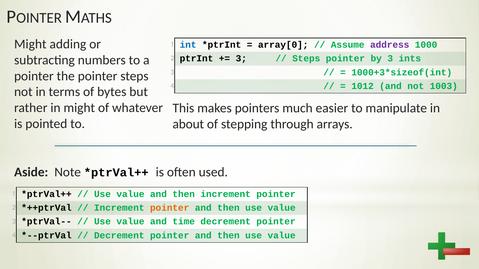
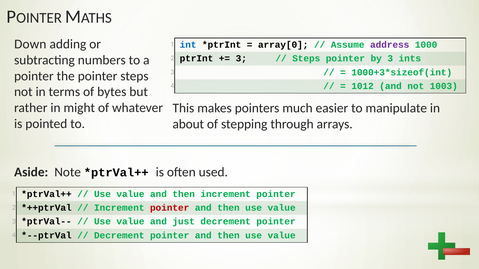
Might at (30, 44): Might -> Down
pointer at (170, 208) colour: orange -> red
time: time -> just
